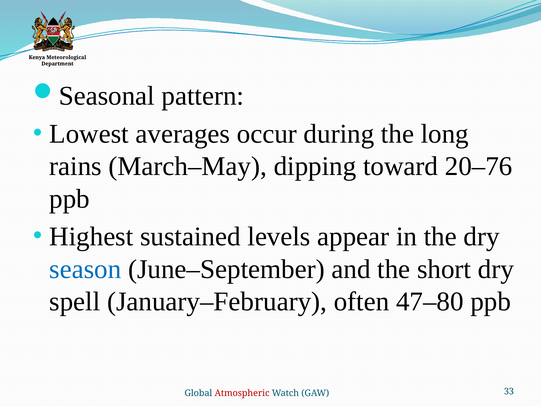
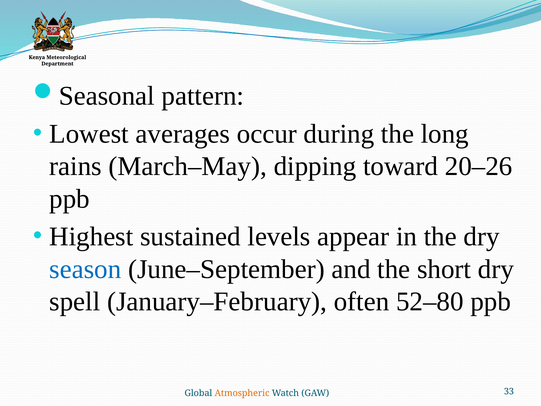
20–76: 20–76 -> 20–26
47–80: 47–80 -> 52–80
Atmospheric colour: red -> orange
